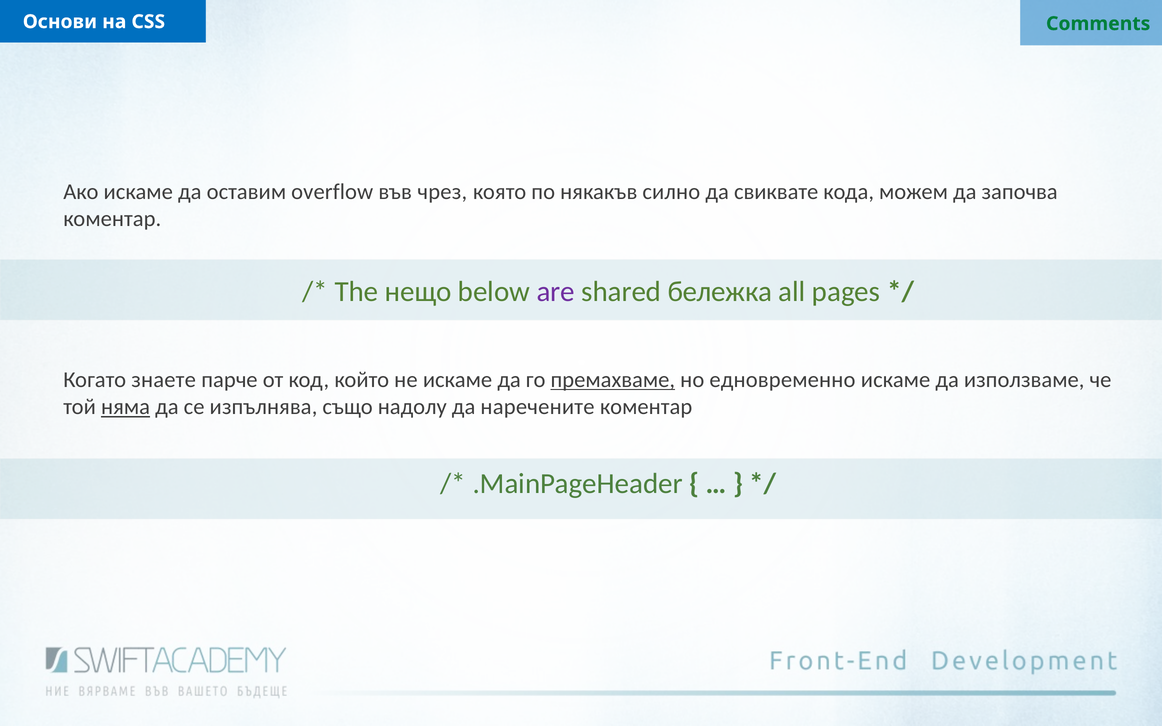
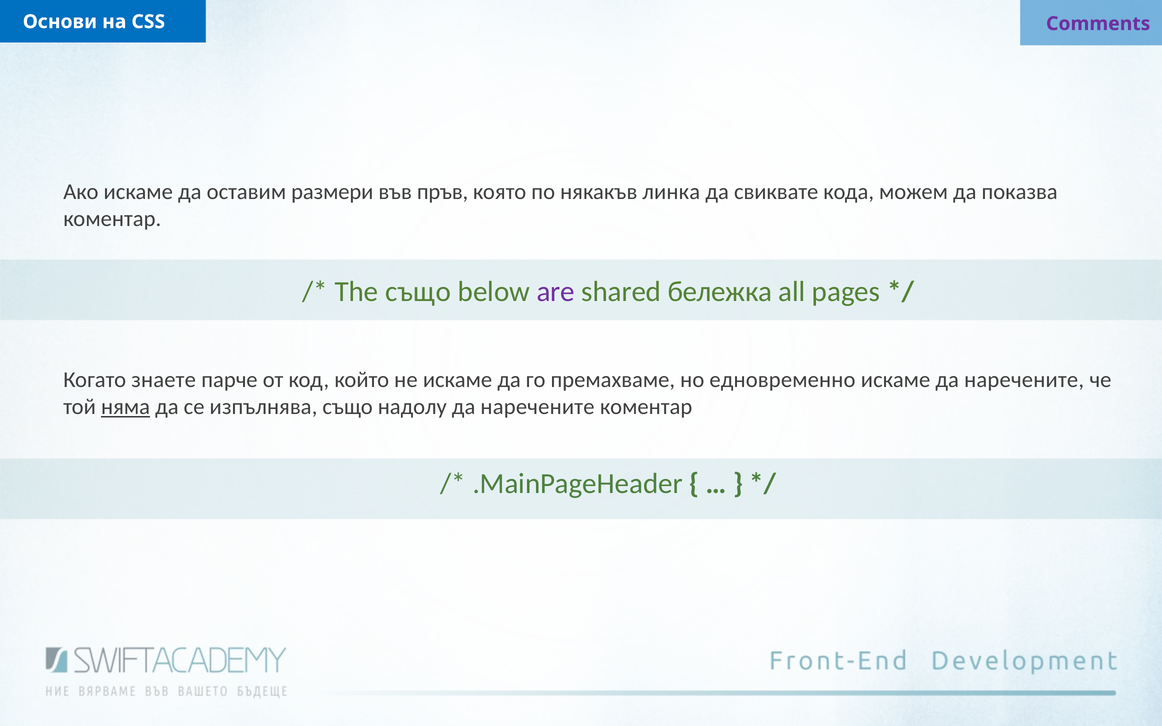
Comments colour: green -> purple
overflow: overflow -> размери
чрез: чрез -> пръв
силно: силно -> линка
започва: започва -> показва
The нещо: нещо -> също
премахваме underline: present -> none
искаме да използваме: използваме -> наречените
